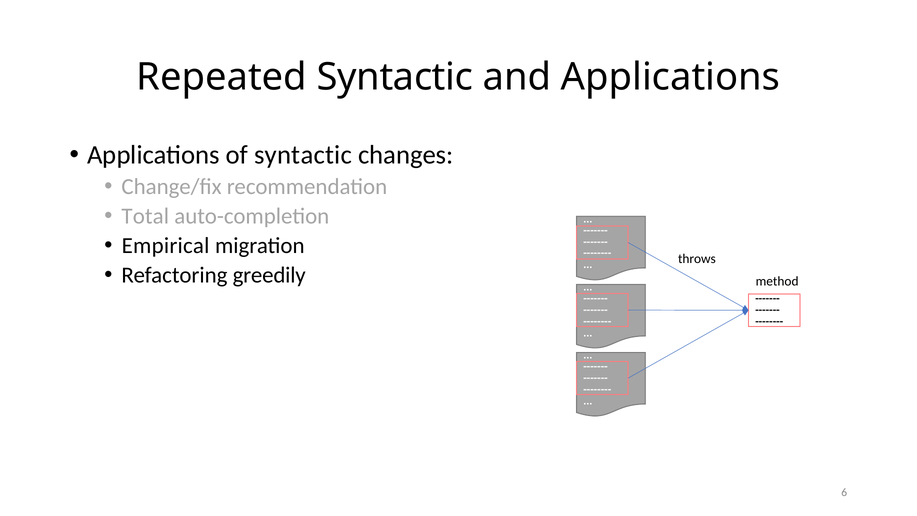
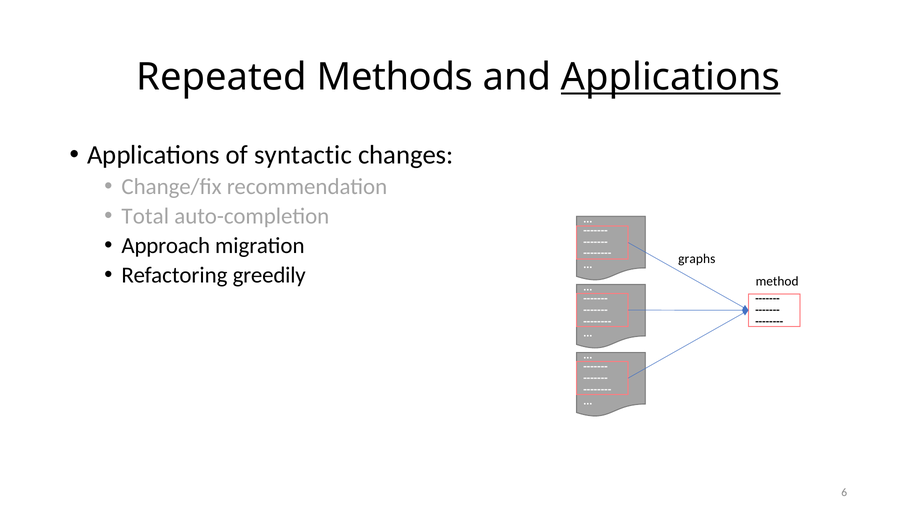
Repeated Syntactic: Syntactic -> Methods
Applications at (671, 77) underline: none -> present
Empirical: Empirical -> Approach
throws: throws -> graphs
